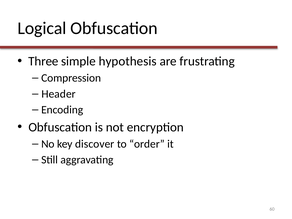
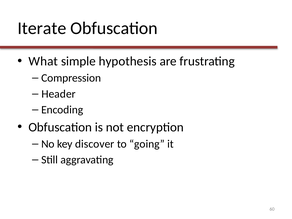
Logical: Logical -> Iterate
Three: Three -> What
order: order -> going
